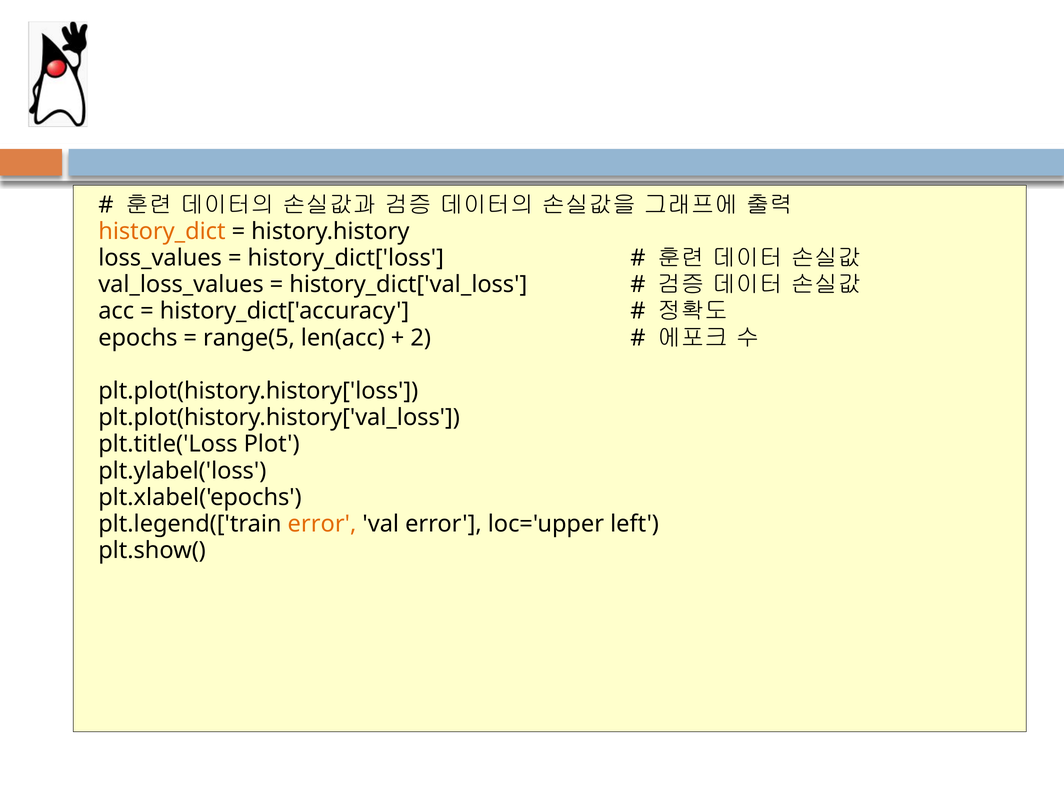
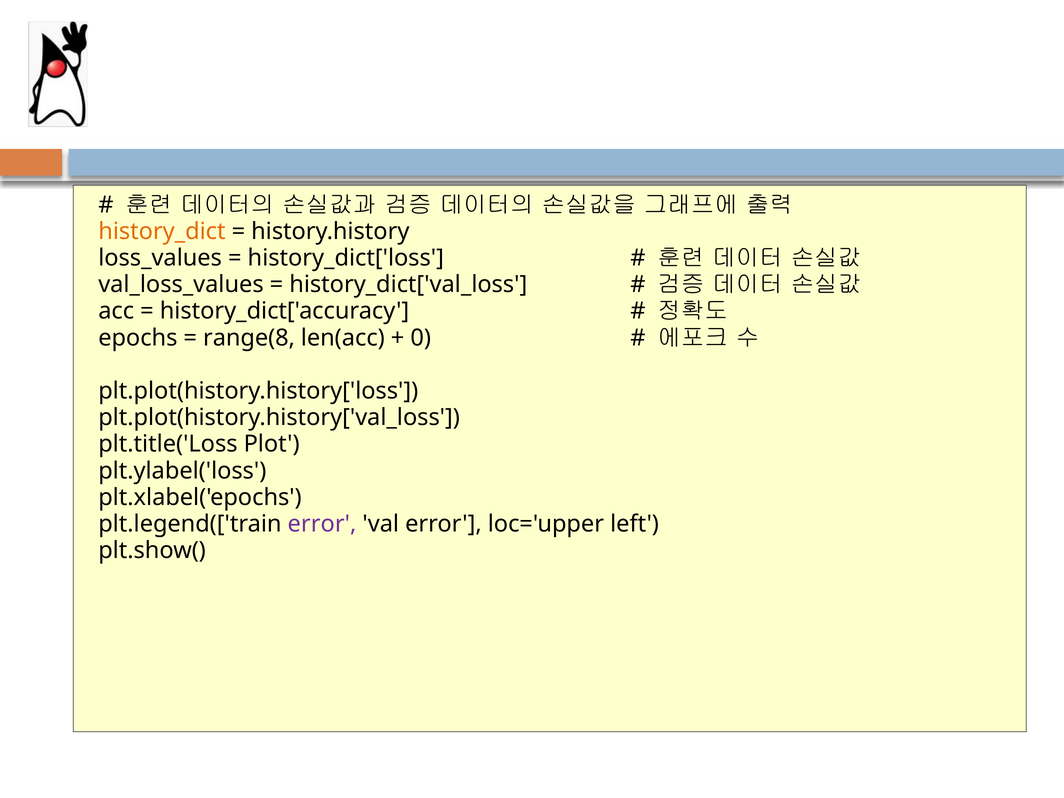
range(5: range(5 -> range(8
2: 2 -> 0
error at (322, 524) colour: orange -> purple
